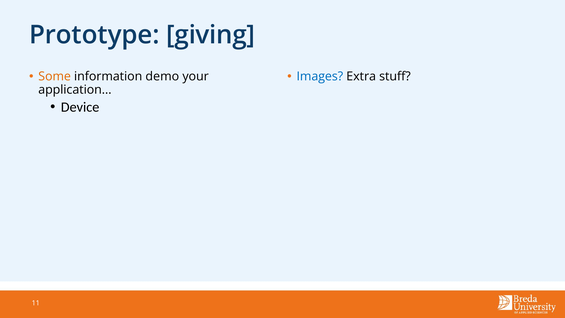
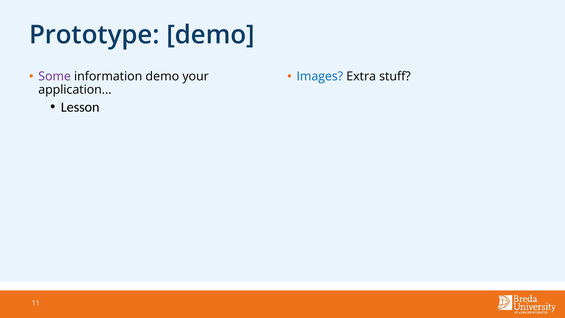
Prototype giving: giving -> demo
Some colour: orange -> purple
Device: Device -> Lesson
